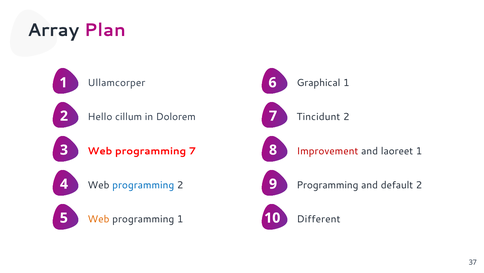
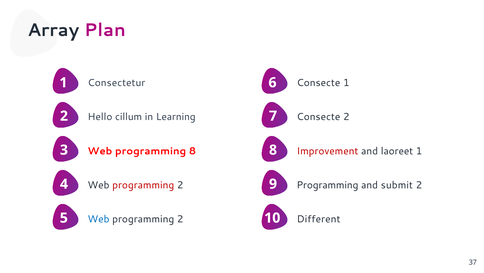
6 Graphical: Graphical -> Consecte
Ullamcorper: Ullamcorper -> Consectetur
Dolorem: Dolorem -> Learning
Tincidunt at (318, 117): Tincidunt -> Consecte
programming 7: 7 -> 8
programming at (143, 185) colour: blue -> red
default: default -> submit
Web at (99, 219) colour: orange -> blue
1 at (180, 219): 1 -> 2
